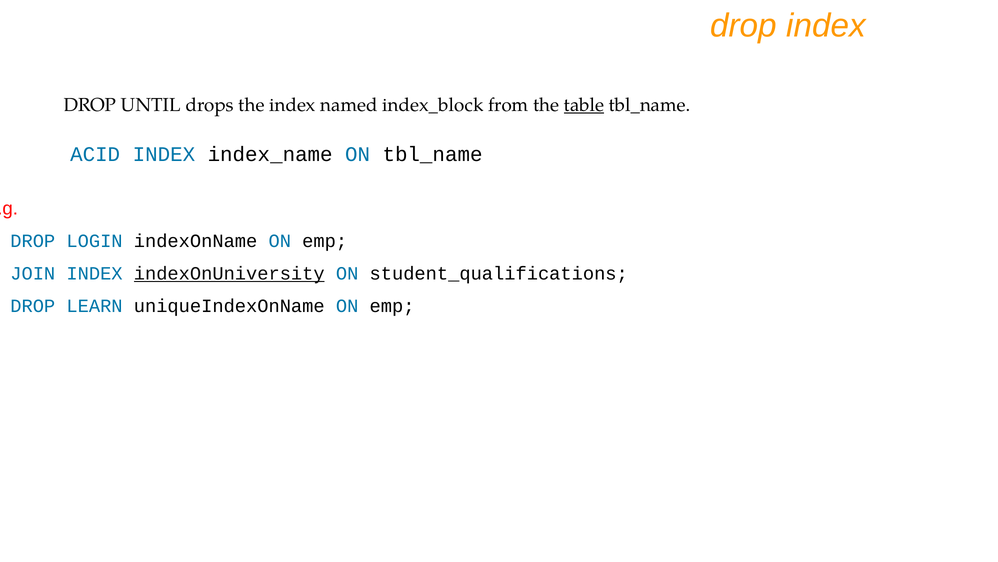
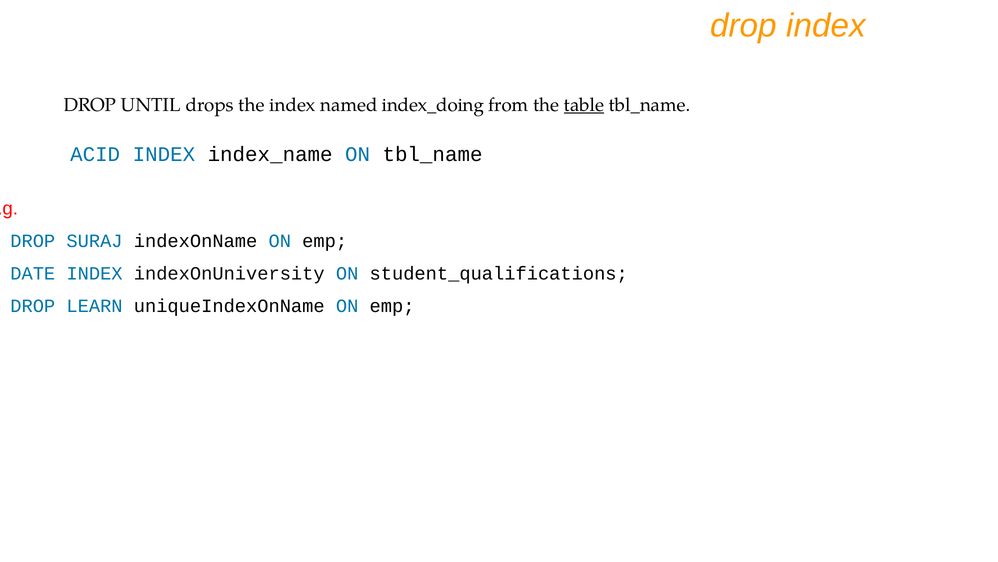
index_block: index_block -> index_doing
LOGIN: LOGIN -> SURAJ
JOIN: JOIN -> DATE
indexOnUniversity underline: present -> none
